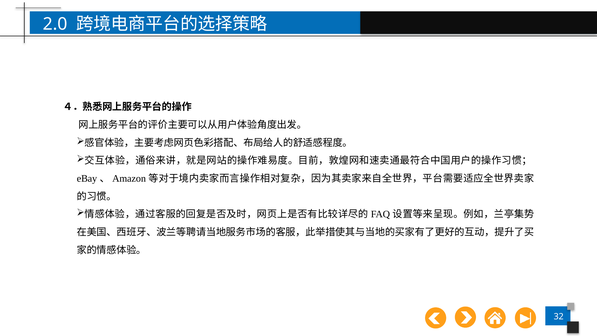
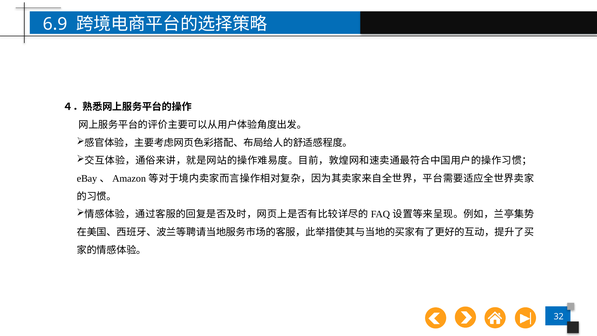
2.0: 2.0 -> 6.9
